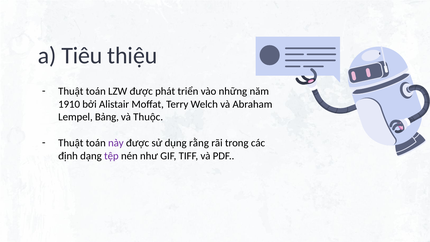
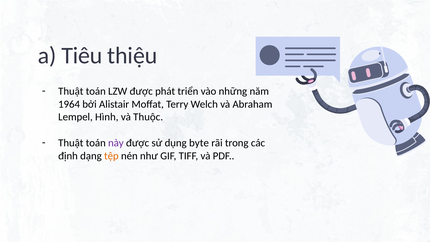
1910: 1910 -> 1964
Bảng: Bảng -> Hình
rằng: rằng -> byte
tệp colour: purple -> orange
